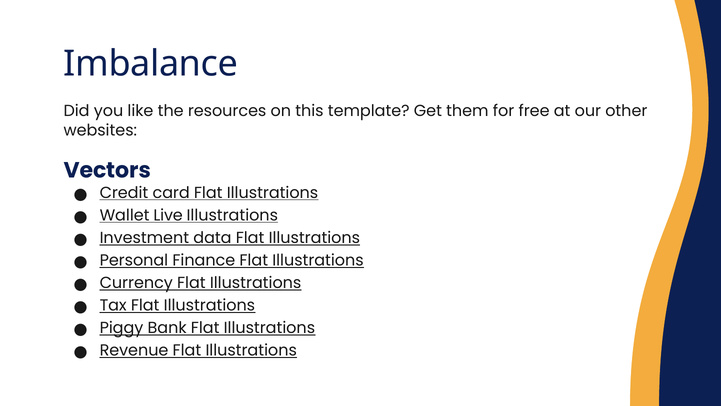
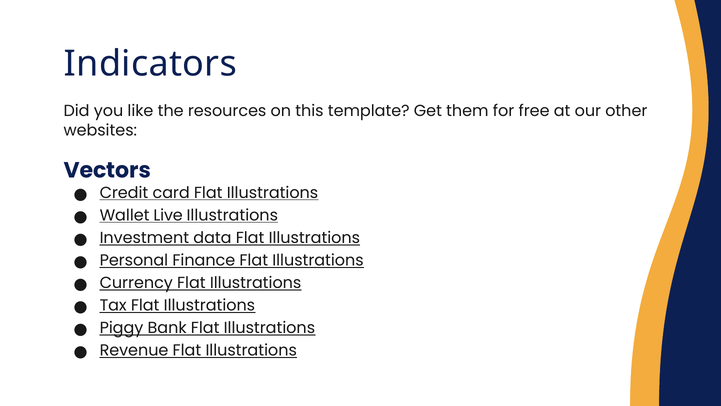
Imbalance: Imbalance -> Indicators
